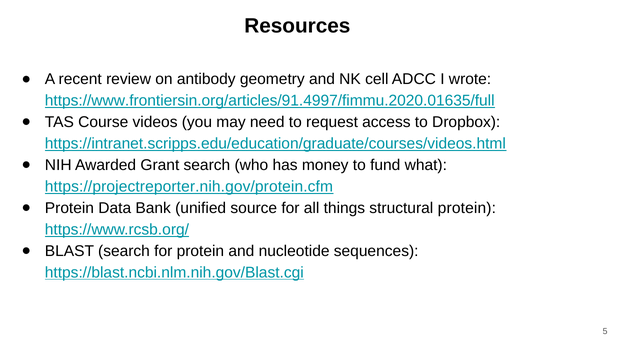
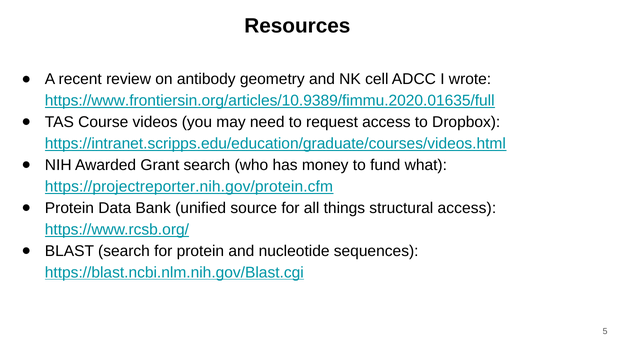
https://www.frontiersin.org/articles/91.4997/fimmu.2020.01635/full: https://www.frontiersin.org/articles/91.4997/fimmu.2020.01635/full -> https://www.frontiersin.org/articles/10.9389/fimmu.2020.01635/full
structural protein: protein -> access
